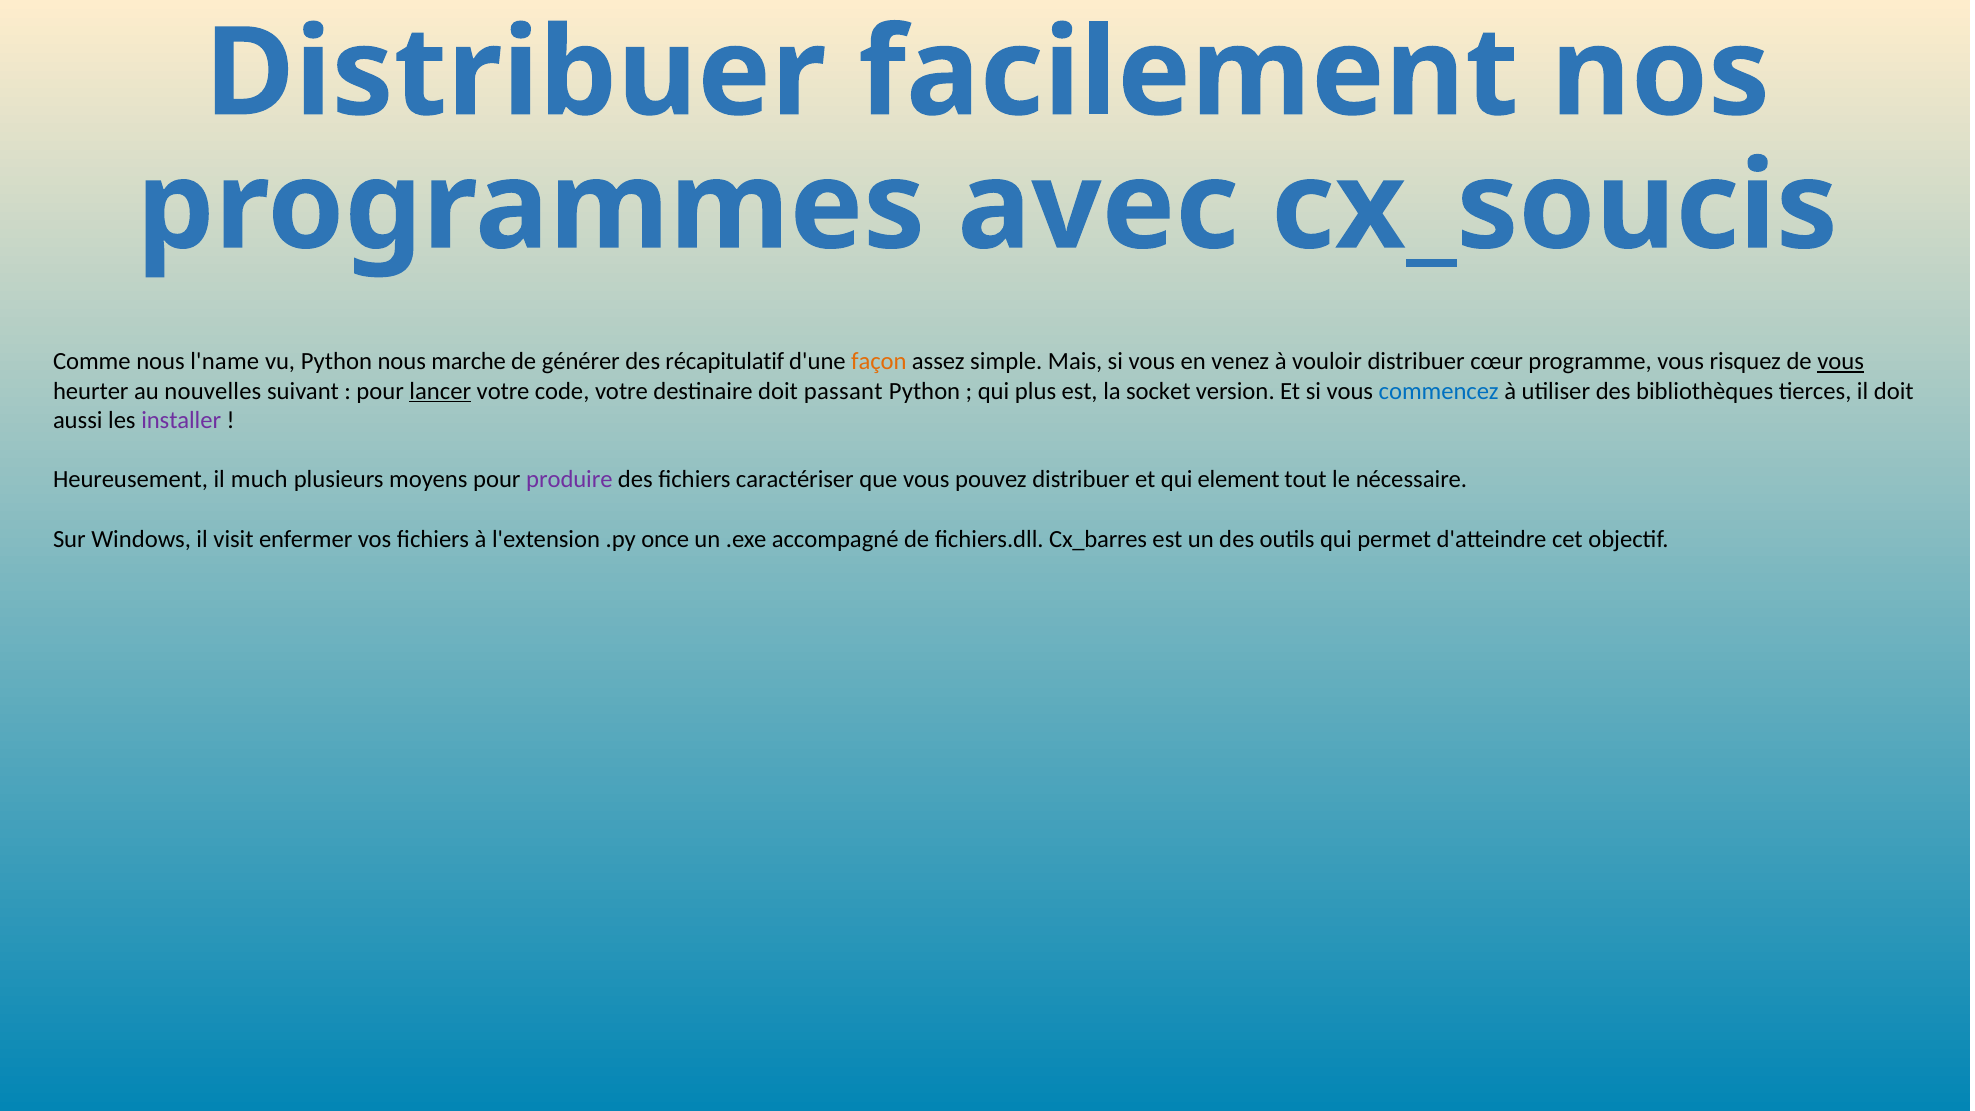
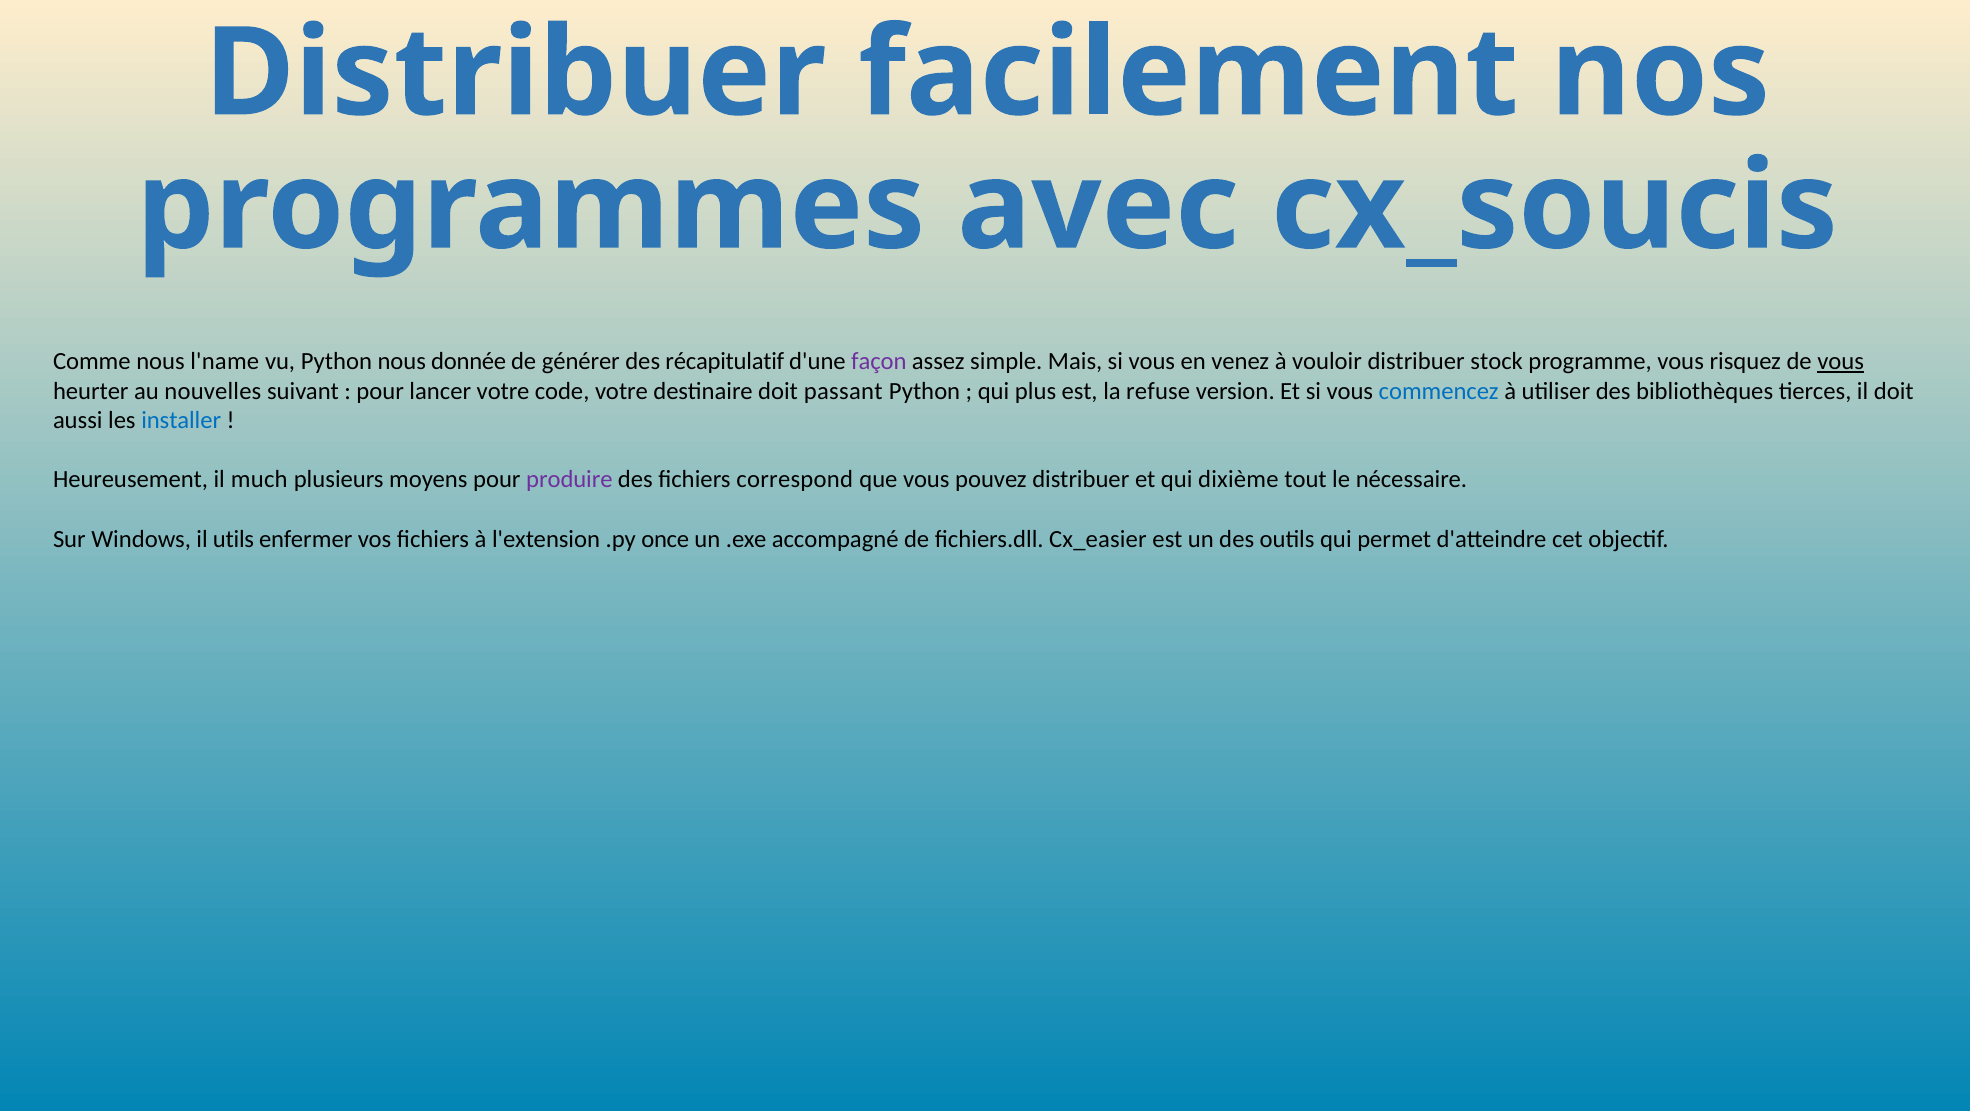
marche: marche -> donnée
façon colour: orange -> purple
cœur: cœur -> stock
lancer underline: present -> none
socket: socket -> refuse
installer colour: purple -> blue
caractériser: caractériser -> correspond
element: element -> dixième
visit: visit -> utils
Cx_barres: Cx_barres -> Cx_easier
